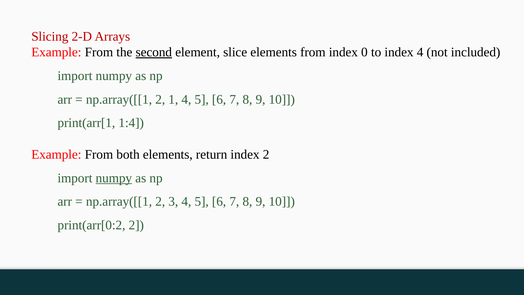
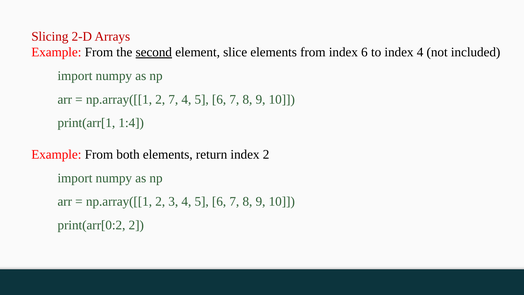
index 0: 0 -> 6
2 1: 1 -> 7
numpy at (114, 178) underline: present -> none
